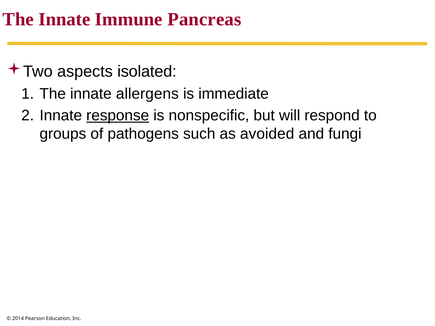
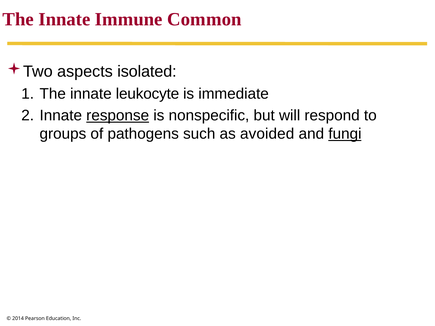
Pancreas: Pancreas -> Common
allergens: allergens -> leukocyte
fungi underline: none -> present
